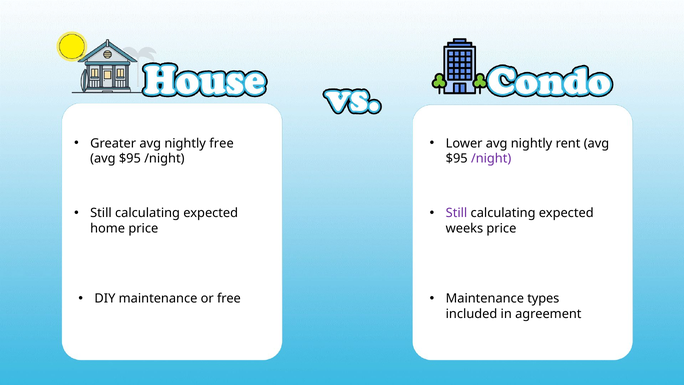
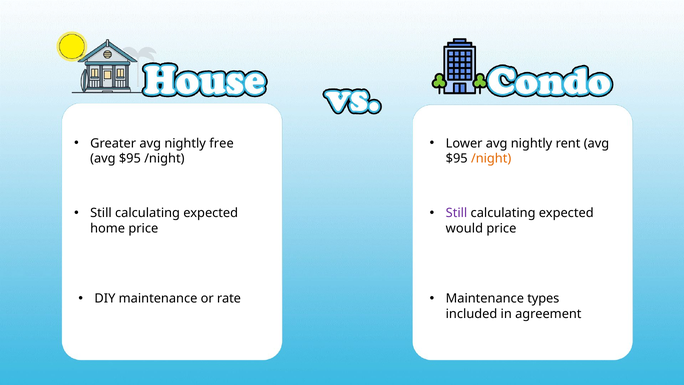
/night at (491, 159) colour: purple -> orange
weeks: weeks -> would
or free: free -> rate
